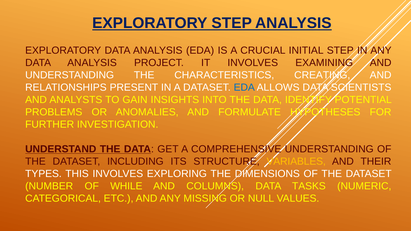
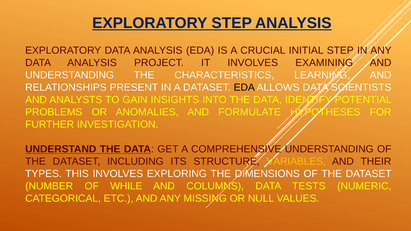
CREATING: CREATING -> LEARNING
EDA at (244, 87) colour: blue -> black
TASKS: TASKS -> TESTS
